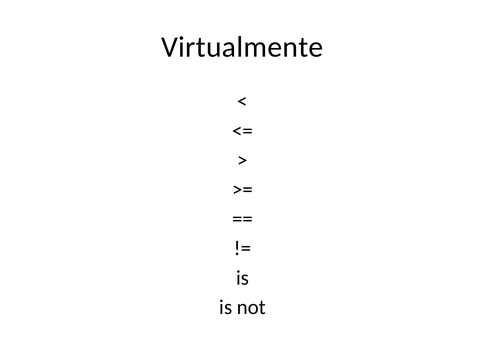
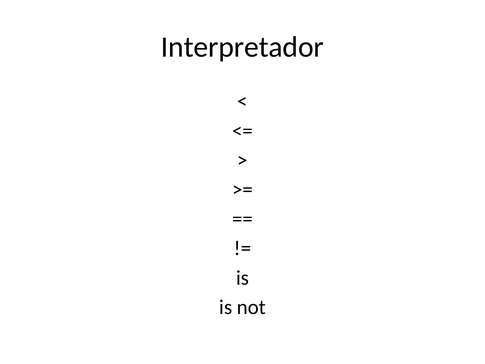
Virtualmente: Virtualmente -> Interpretador
